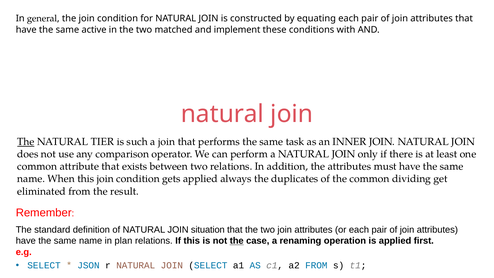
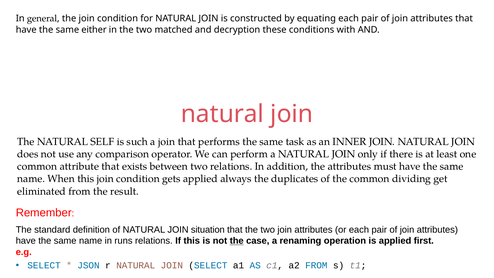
active: active -> either
implement: implement -> decryption
The at (26, 142) underline: present -> none
TIER: TIER -> SELF
plan: plan -> runs
